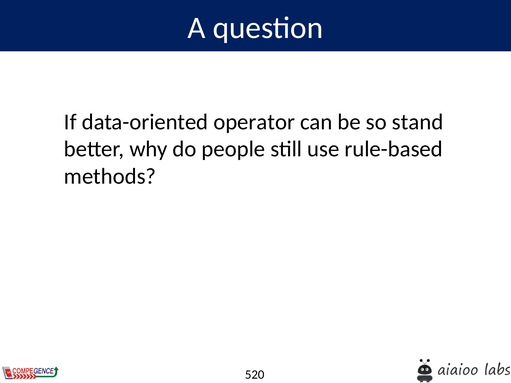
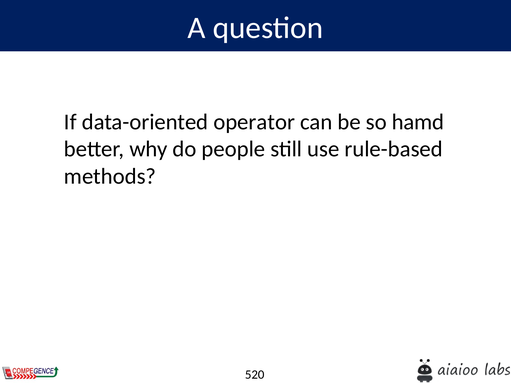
stand: stand -> hamd
